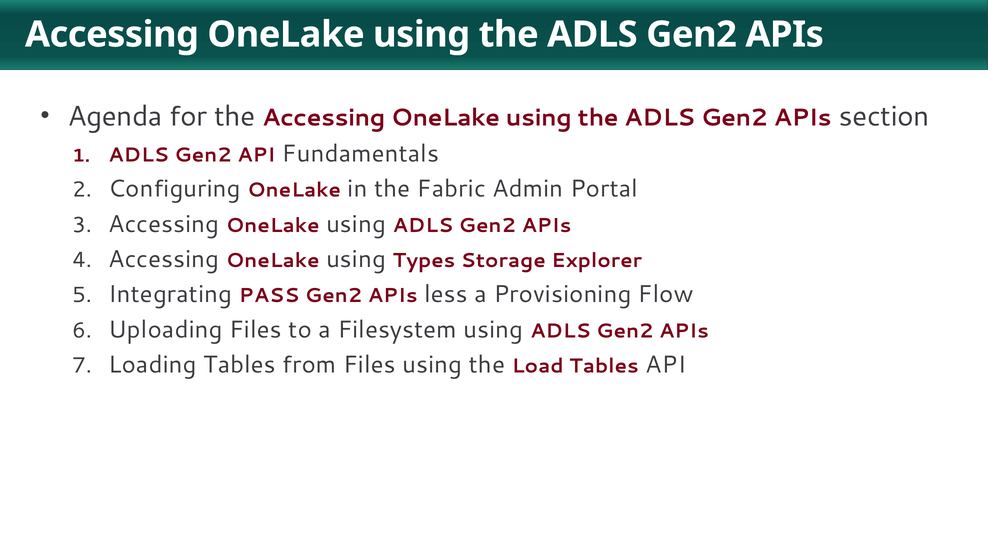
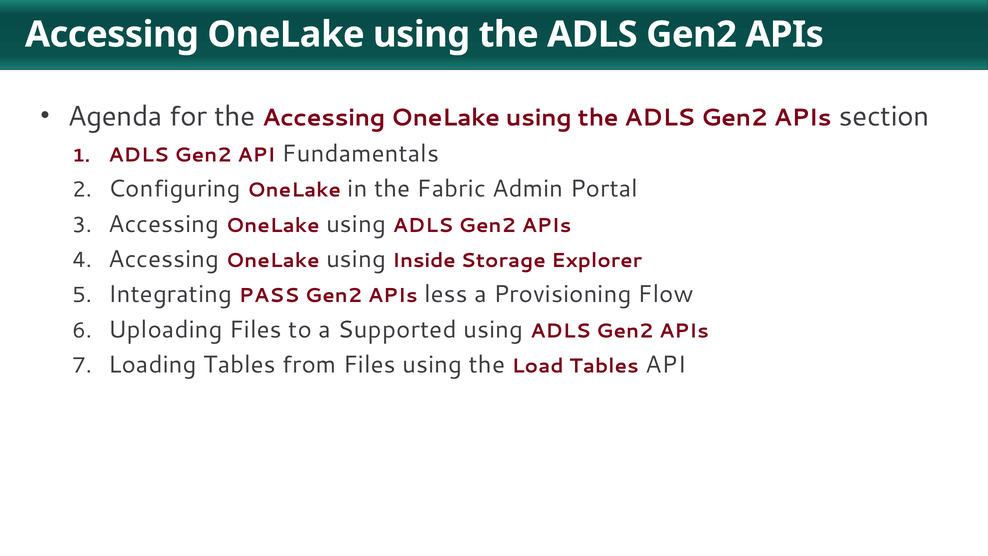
Types: Types -> Inside
Filesystem: Filesystem -> Supported
